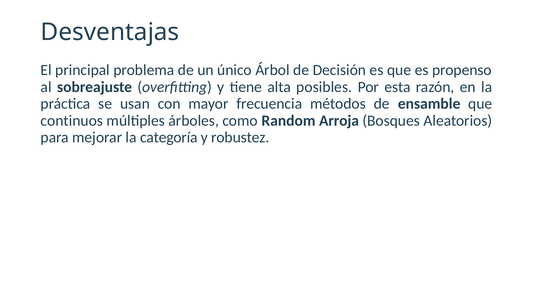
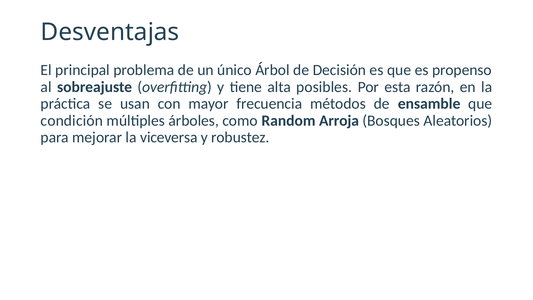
continuos: continuos -> condición
categoría: categoría -> viceversa
